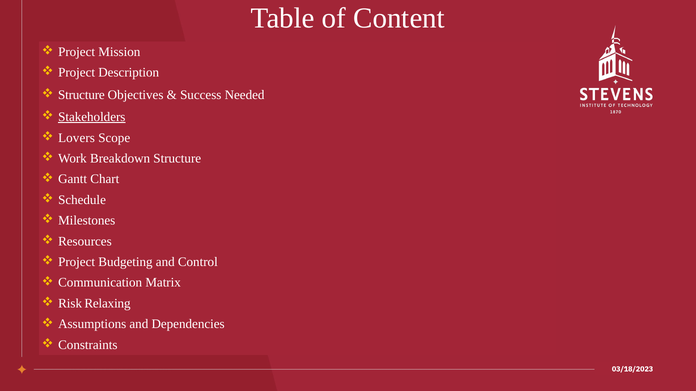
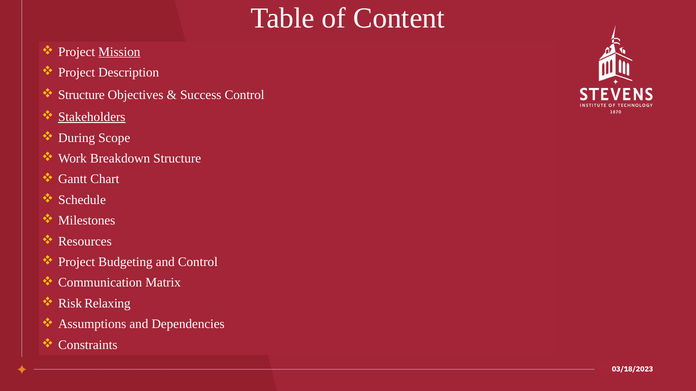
Mission underline: none -> present
Success Needed: Needed -> Control
Lovers: Lovers -> During
